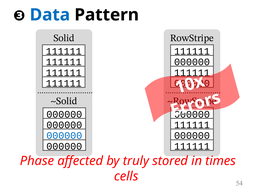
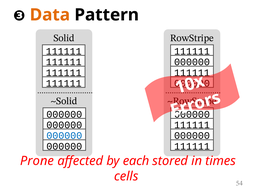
Data colour: blue -> orange
Phase: Phase -> Prone
truly: truly -> each
